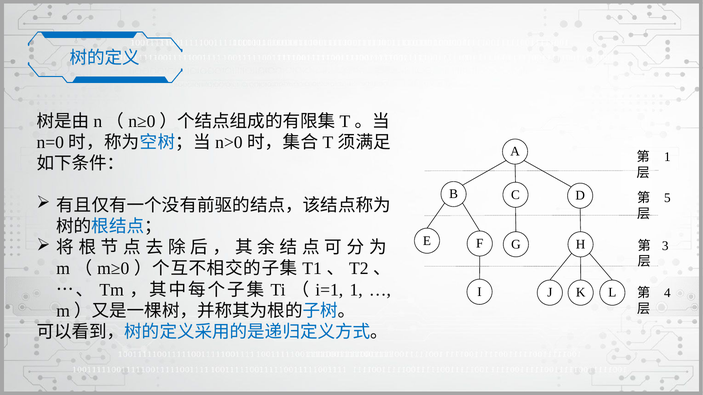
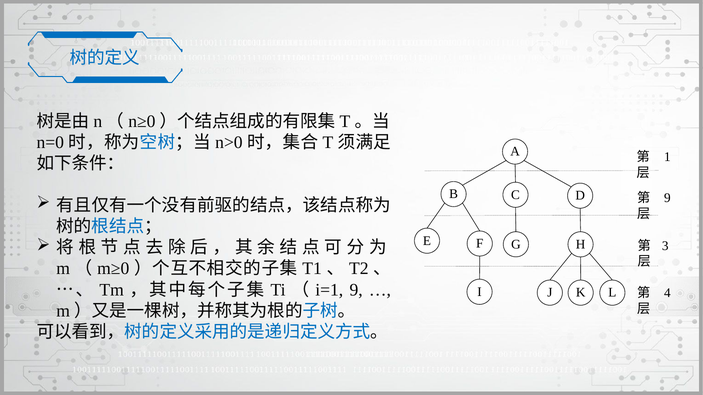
5 at (667, 198): 5 -> 9
1 at (356, 290): 1 -> 9
